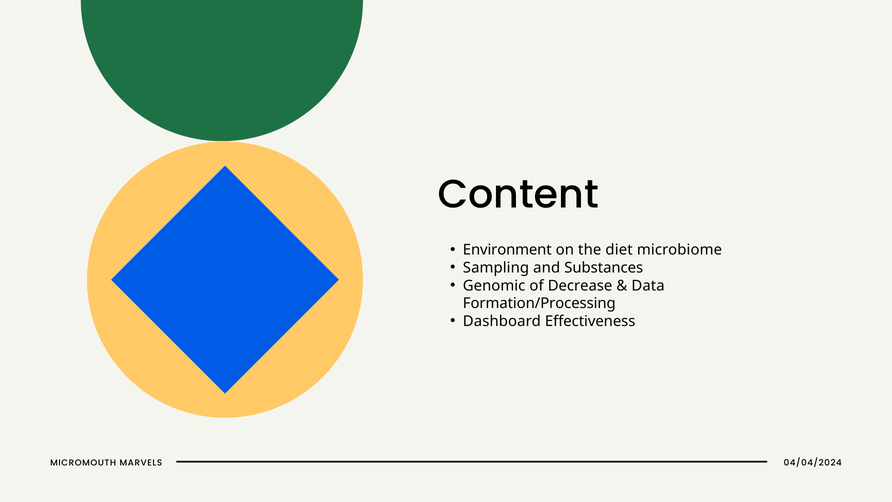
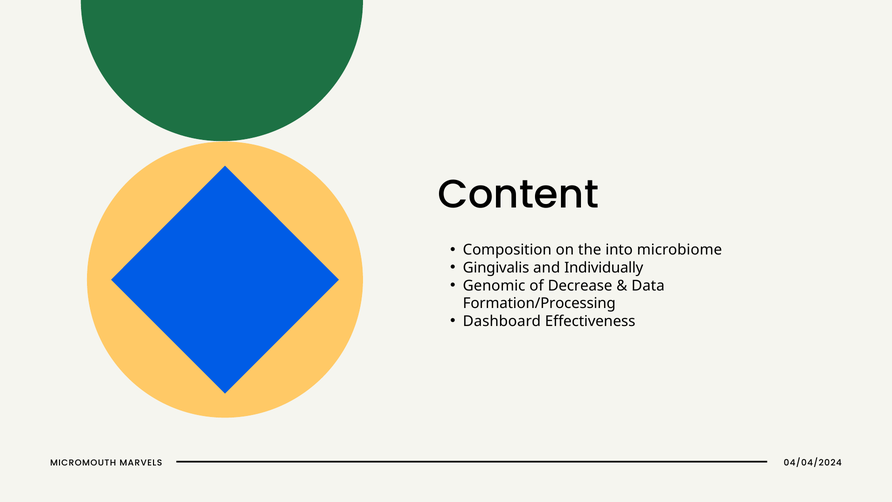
Environment: Environment -> Composition
diet: diet -> into
Sampling: Sampling -> Gingivalis
Substances: Substances -> Individually
